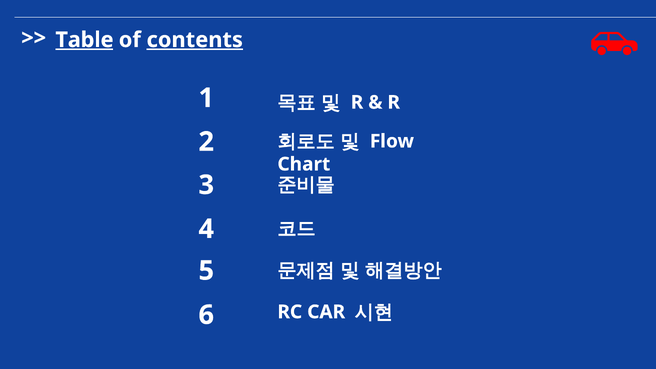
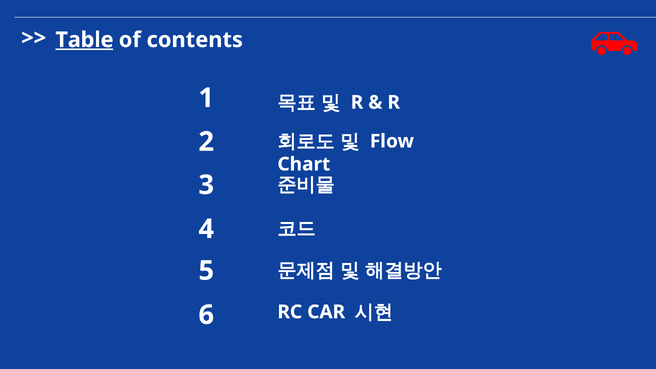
contents underline: present -> none
